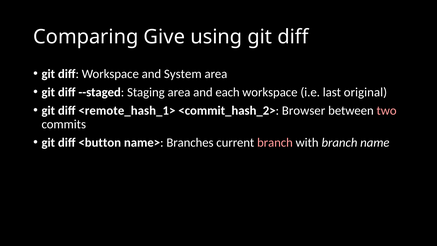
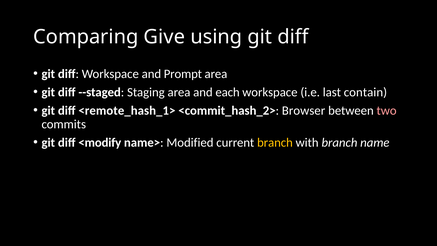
System: System -> Prompt
original: original -> contain
<button: <button -> <modify
Branches: Branches -> Modified
branch at (275, 142) colour: pink -> yellow
